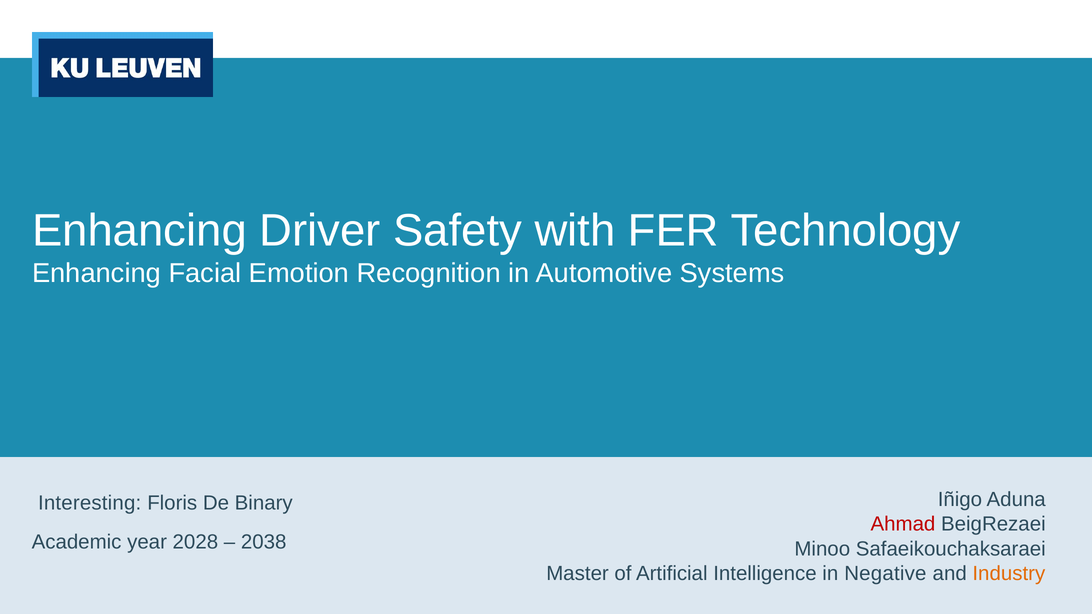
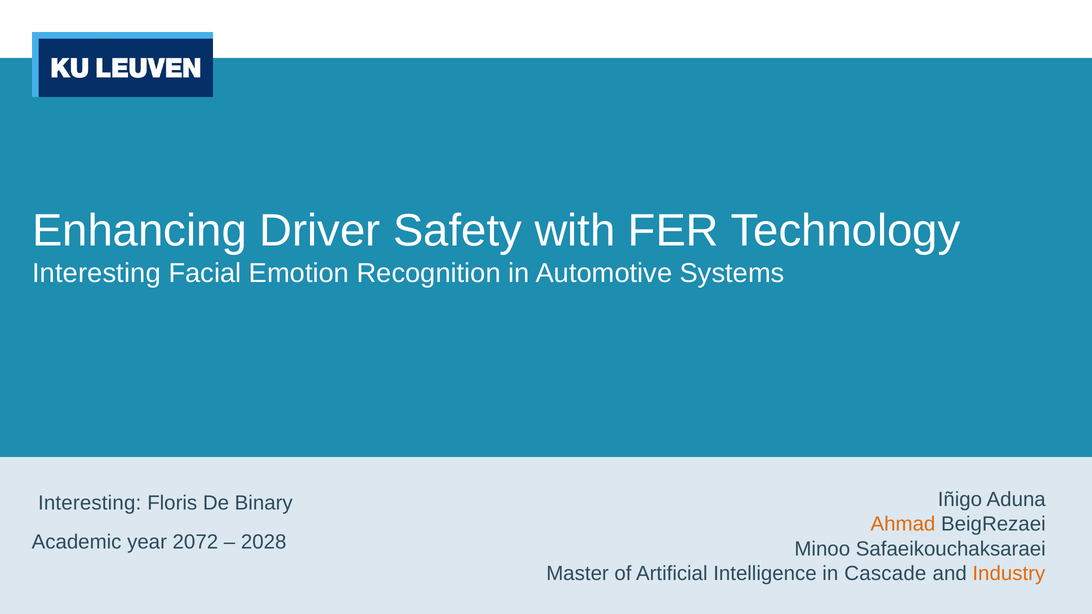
Enhancing at (97, 273): Enhancing -> Interesting
Ahmad colour: red -> orange
2028: 2028 -> 2072
2038: 2038 -> 2028
Negative: Negative -> Cascade
